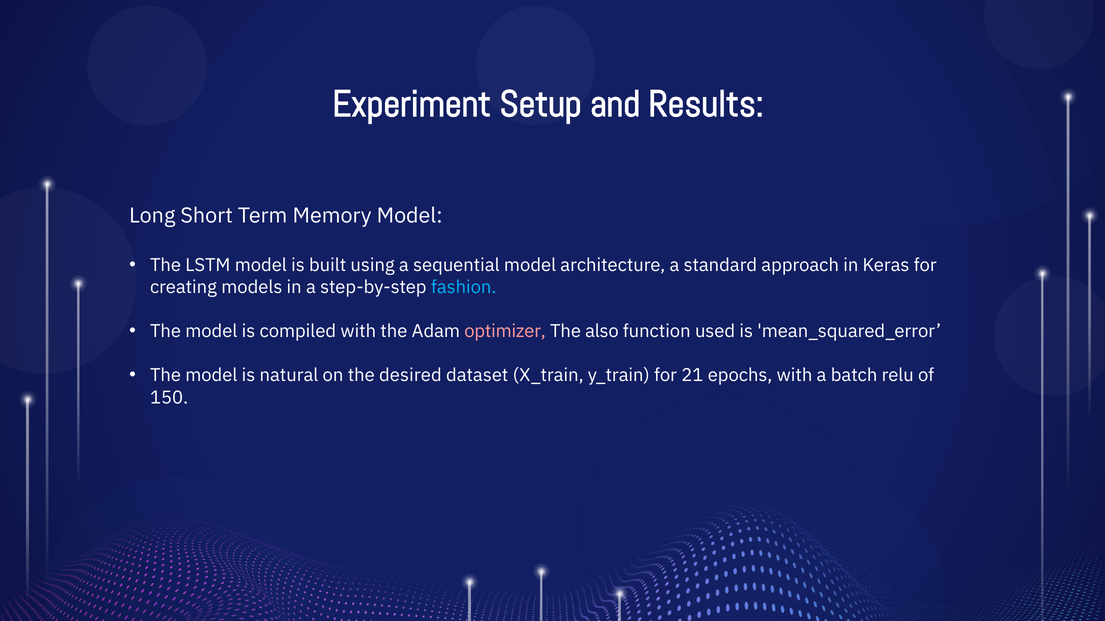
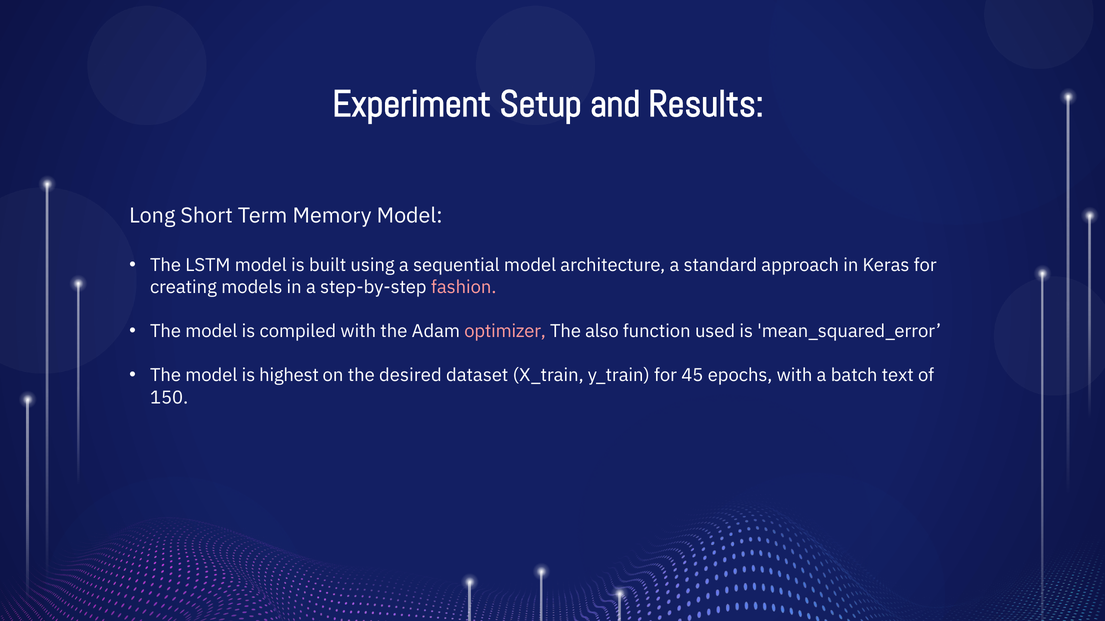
fashion colour: light blue -> pink
natural: natural -> highest
21: 21 -> 45
relu: relu -> text
